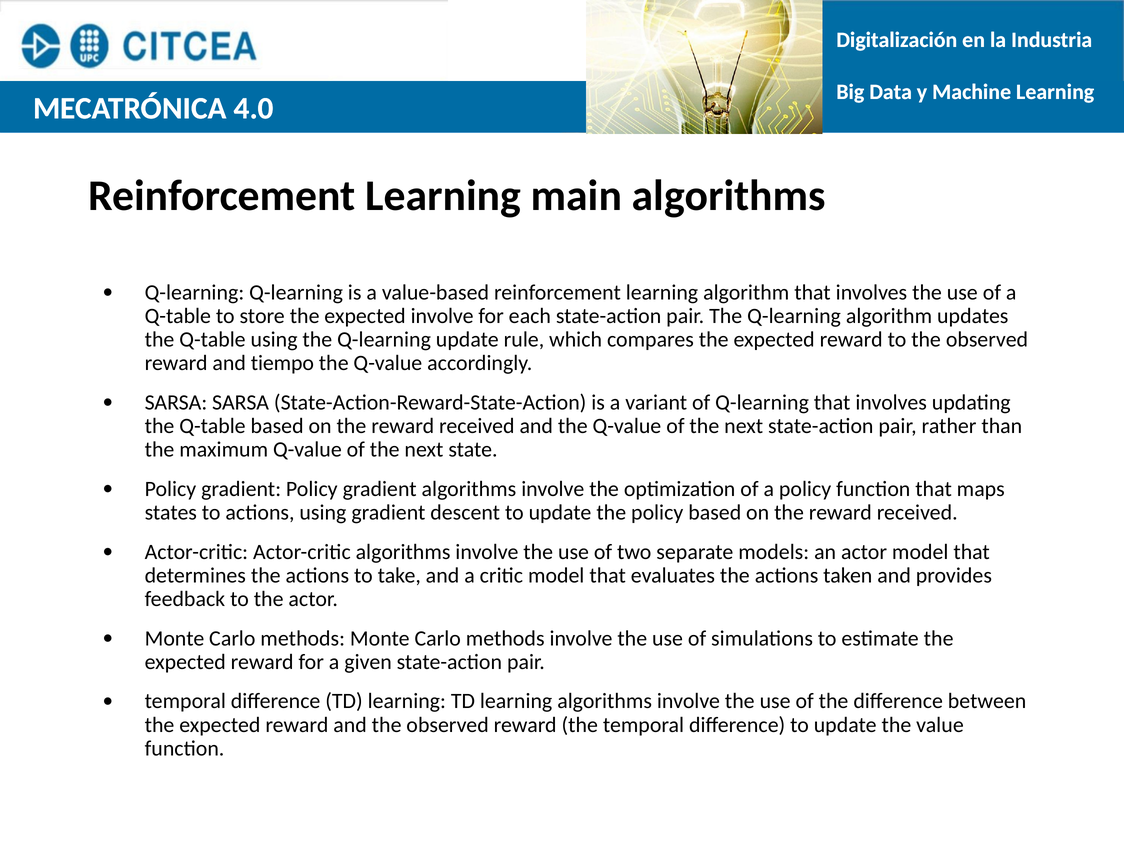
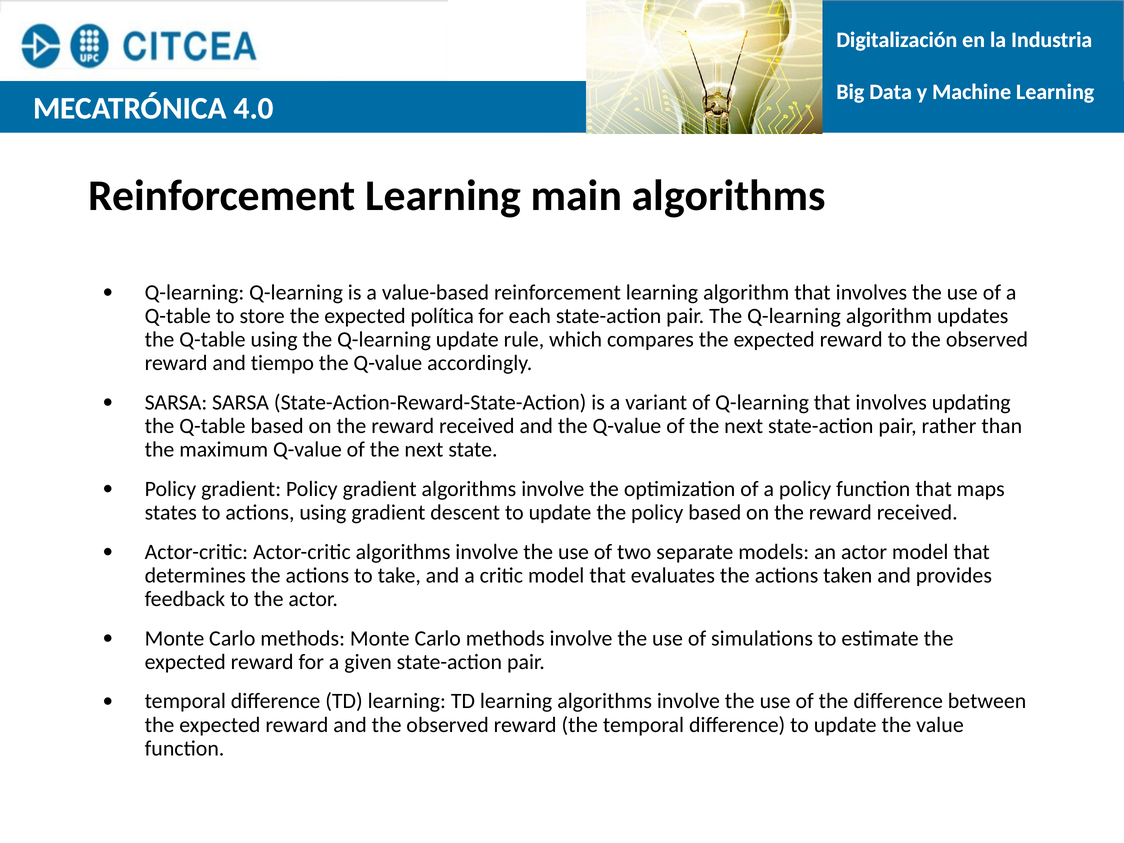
expected involve: involve -> política
